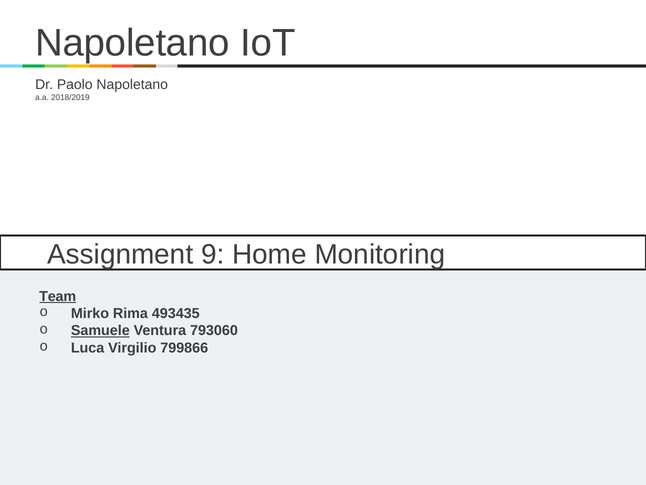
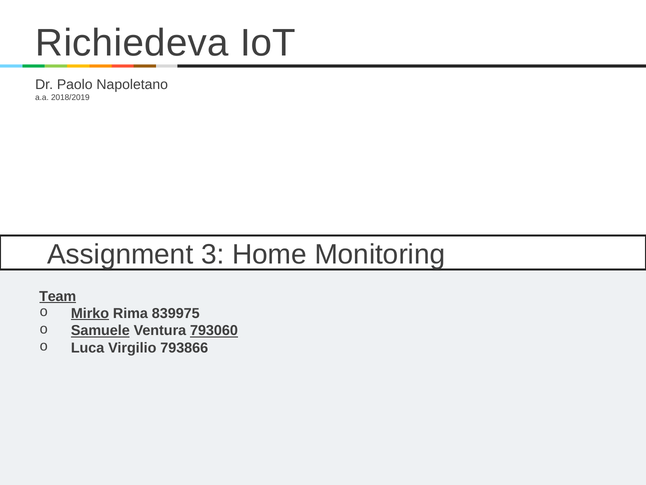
Napoletano at (132, 43): Napoletano -> Richiedeva
9: 9 -> 3
Mirko underline: none -> present
493435: 493435 -> 839975
793060 underline: none -> present
799866: 799866 -> 793866
